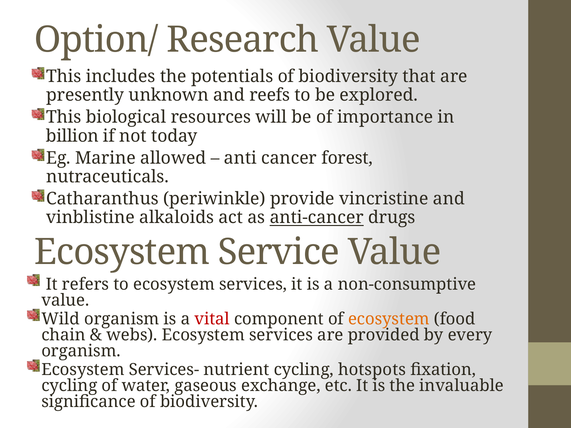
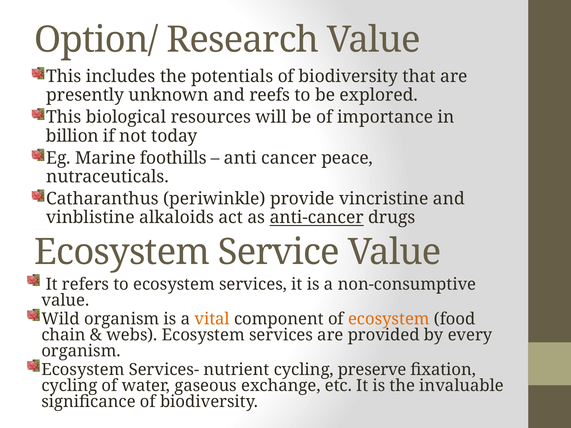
allowed: allowed -> foothills
forest: forest -> peace
vital colour: red -> orange
hotspots: hotspots -> preserve
